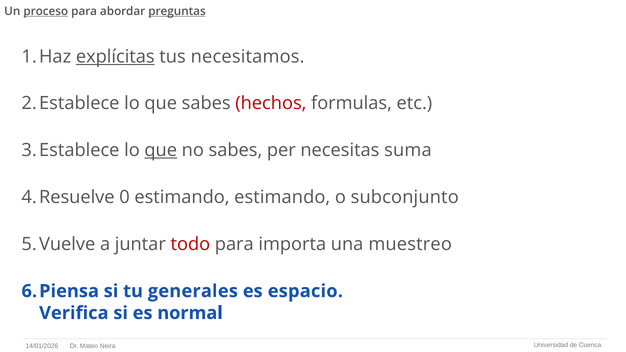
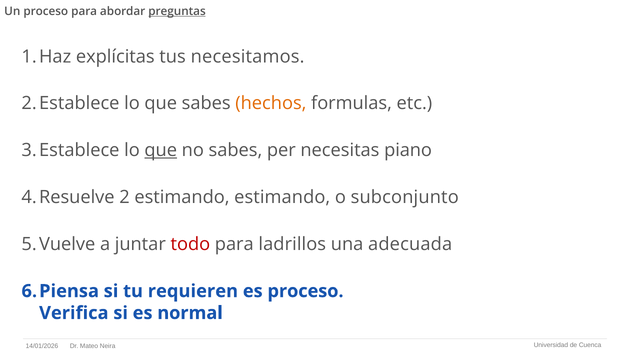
proceso at (46, 11) underline: present -> none
explícitas underline: present -> none
hechos colour: red -> orange
suma: suma -> piano
0: 0 -> 2
importa: importa -> ladrillos
muestreo: muestreo -> adecuada
generales: generales -> requieren
es espacio: espacio -> proceso
